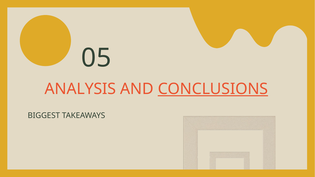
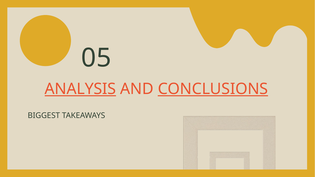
ANALYSIS underline: none -> present
